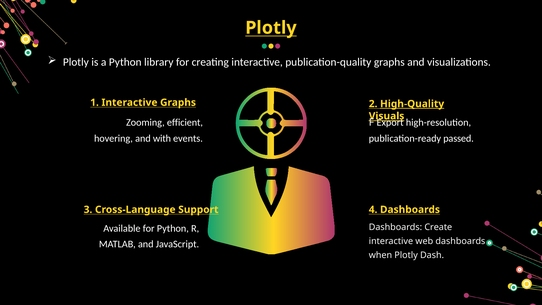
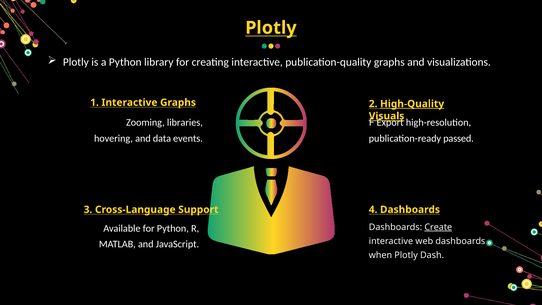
efficient: efficient -> libraries
with: with -> data
Create underline: none -> present
